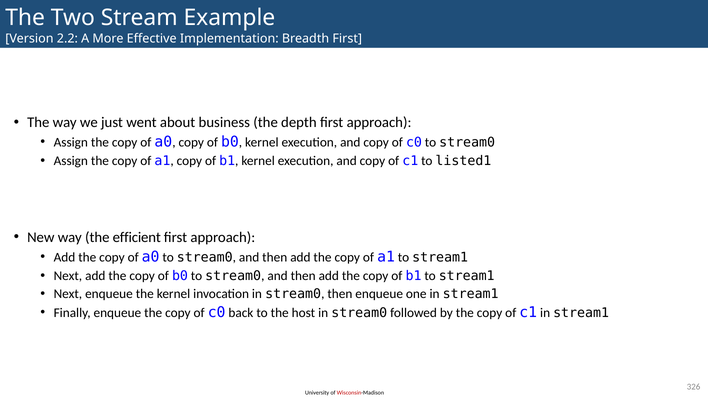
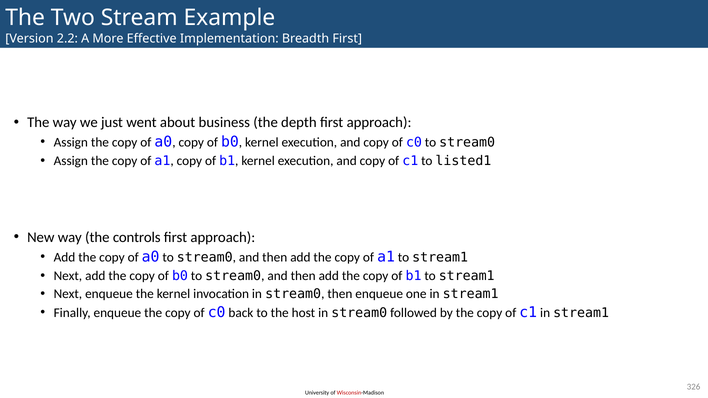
efficient: efficient -> controls
